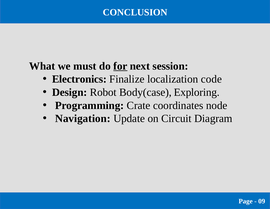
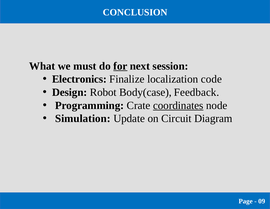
Exploring: Exploring -> Feedback
coordinates underline: none -> present
Navigation: Navigation -> Simulation
